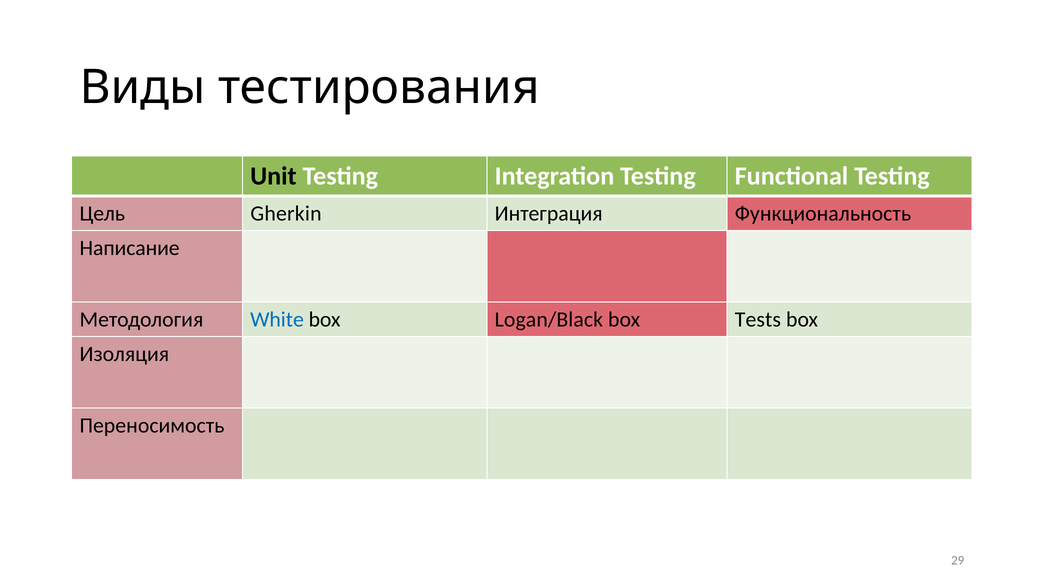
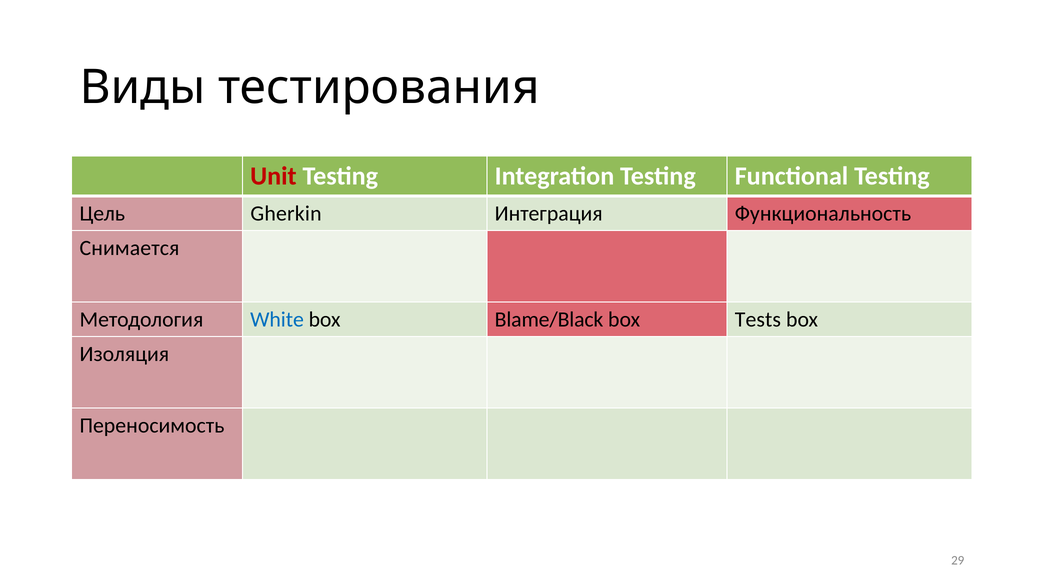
Unit colour: black -> red
Написание: Написание -> Снимается
Logan/Black: Logan/Black -> Blame/Black
